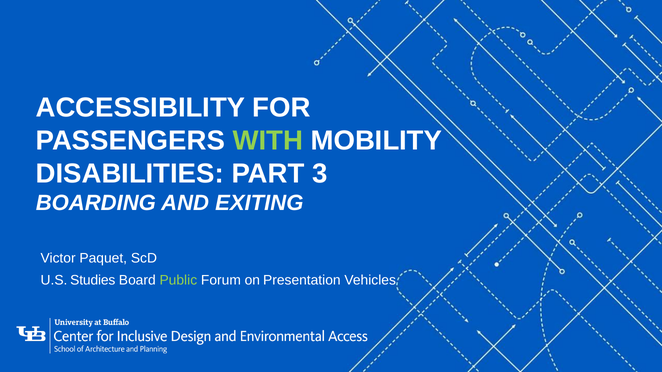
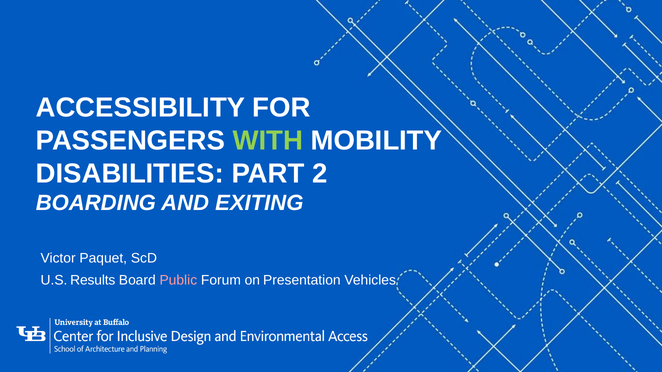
3: 3 -> 2
Studies: Studies -> Results
Public colour: light green -> pink
